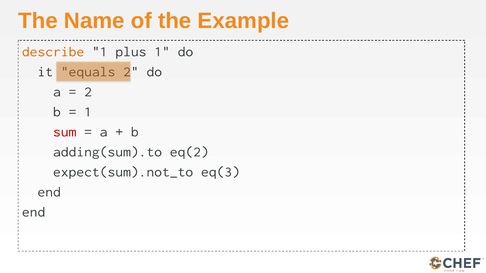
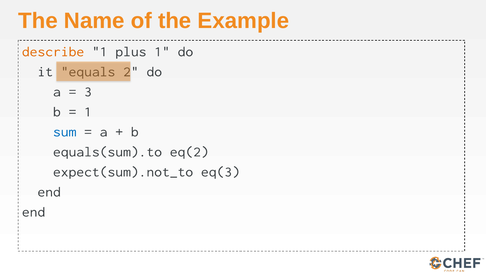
2 at (88, 92): 2 -> 3
sum colour: red -> blue
adding(sum).to: adding(sum).to -> equals(sum).to
